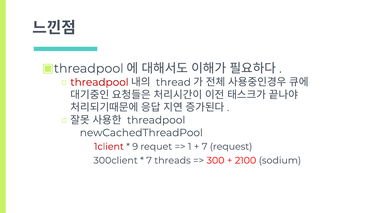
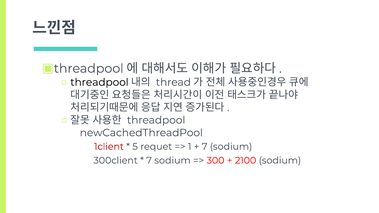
threadpool at (99, 82) colour: red -> black
9: 9 -> 5
request at (231, 147): request -> sodium
threads at (173, 161): threads -> sodium
